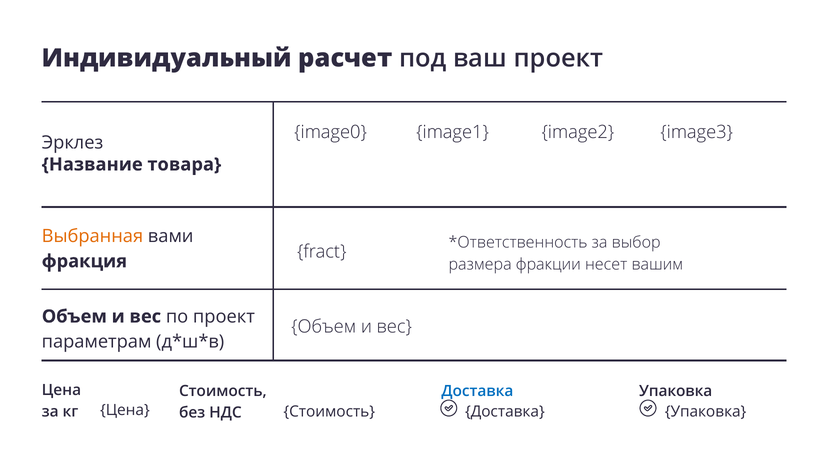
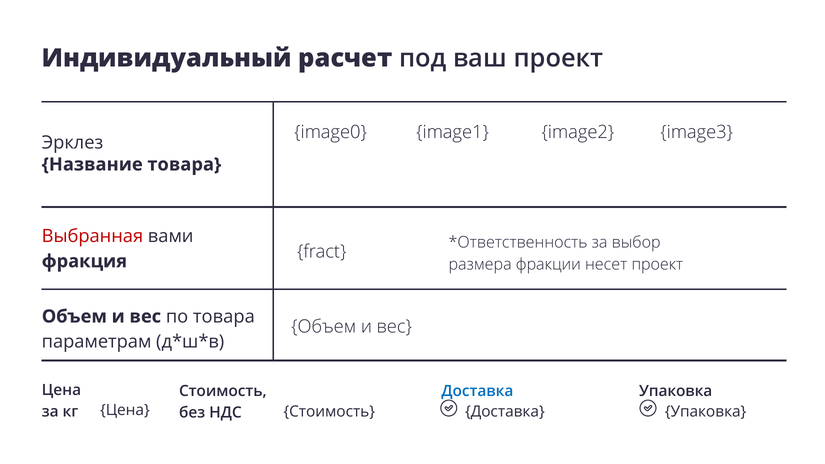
Выбранная colour: orange -> red
несет вашим: вашим -> проект
по проект: проект -> товара
